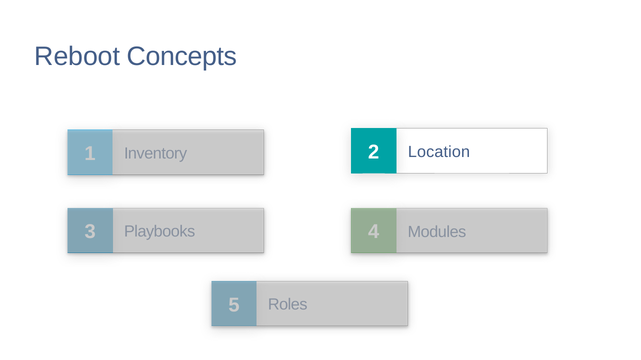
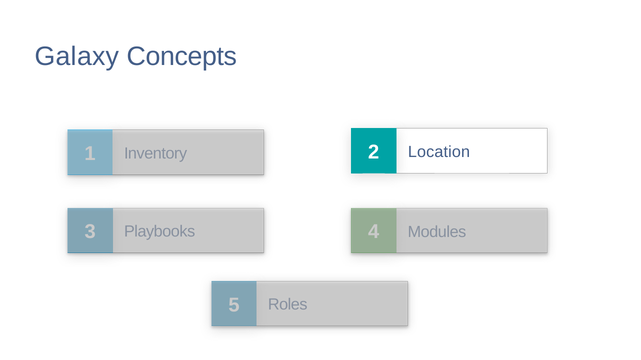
Reboot: Reboot -> Galaxy
